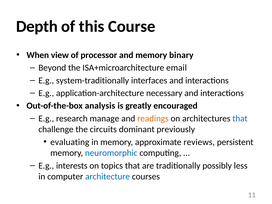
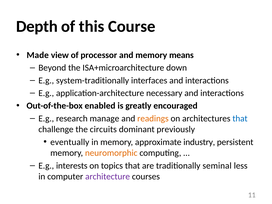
When: When -> Made
binary: binary -> means
email: email -> down
analysis: analysis -> enabled
evaluating: evaluating -> eventually
reviews: reviews -> industry
neuromorphic colour: blue -> orange
possibly: possibly -> seminal
architecture colour: blue -> purple
